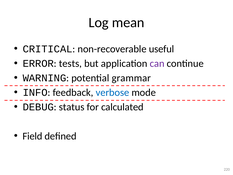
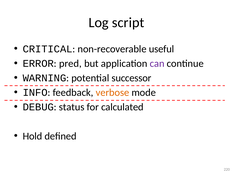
mean: mean -> script
tests: tests -> pred
grammar: grammar -> successor
verbose colour: blue -> orange
Field: Field -> Hold
